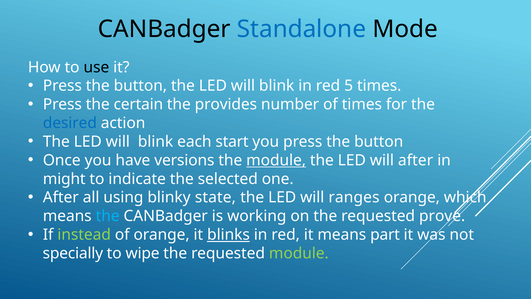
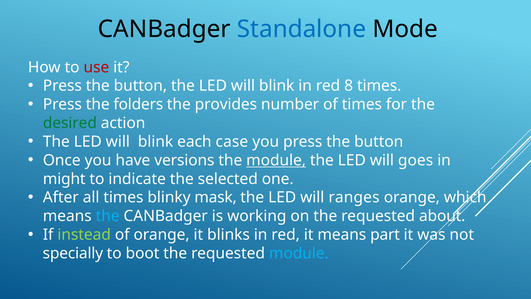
use colour: black -> red
5: 5 -> 8
certain: certain -> folders
desired colour: blue -> green
start: start -> case
will after: after -> goes
all using: using -> times
state: state -> mask
prove: prove -> about
blinks underline: present -> none
wipe: wipe -> boot
module at (299, 253) colour: light green -> light blue
